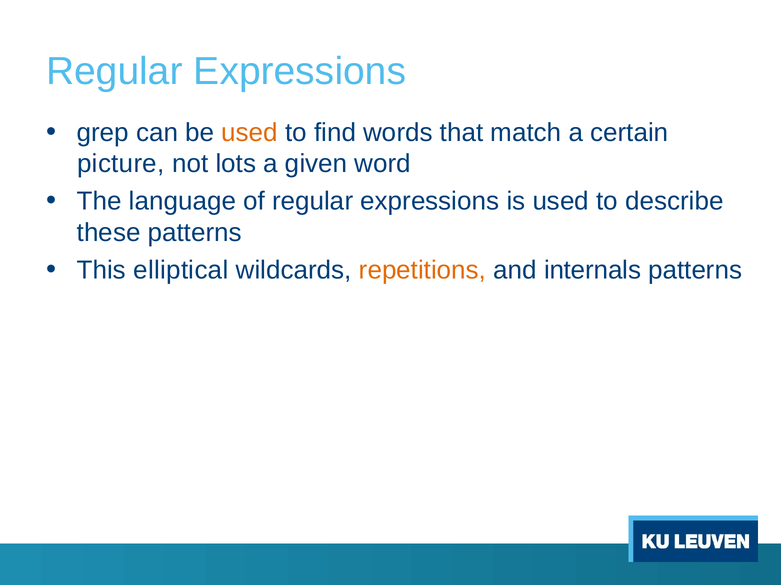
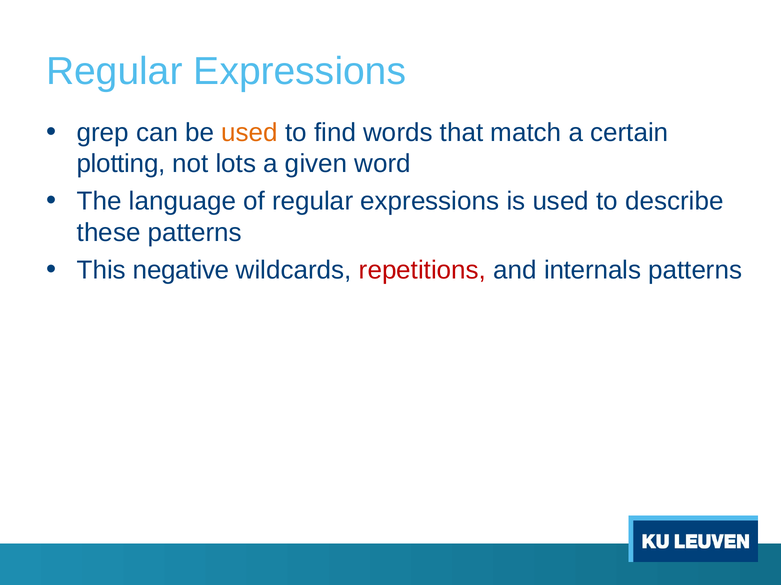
picture: picture -> plotting
elliptical: elliptical -> negative
repetitions colour: orange -> red
